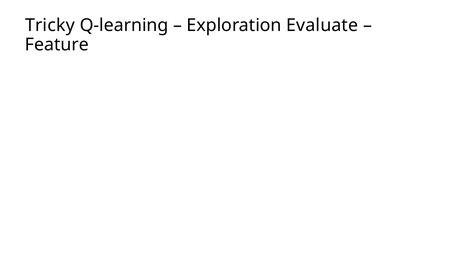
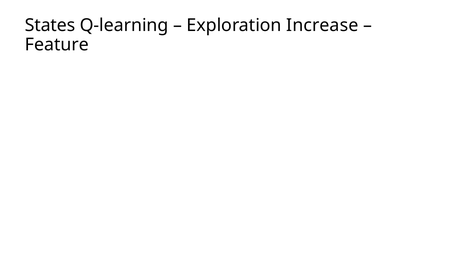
Tricky: Tricky -> States
Evaluate: Evaluate -> Increase
